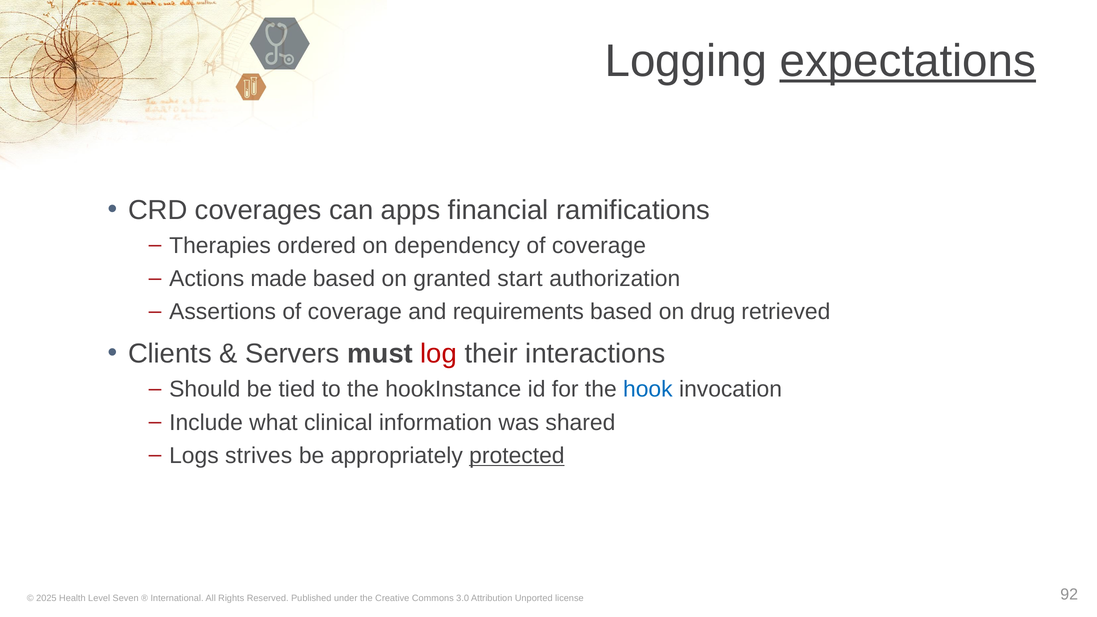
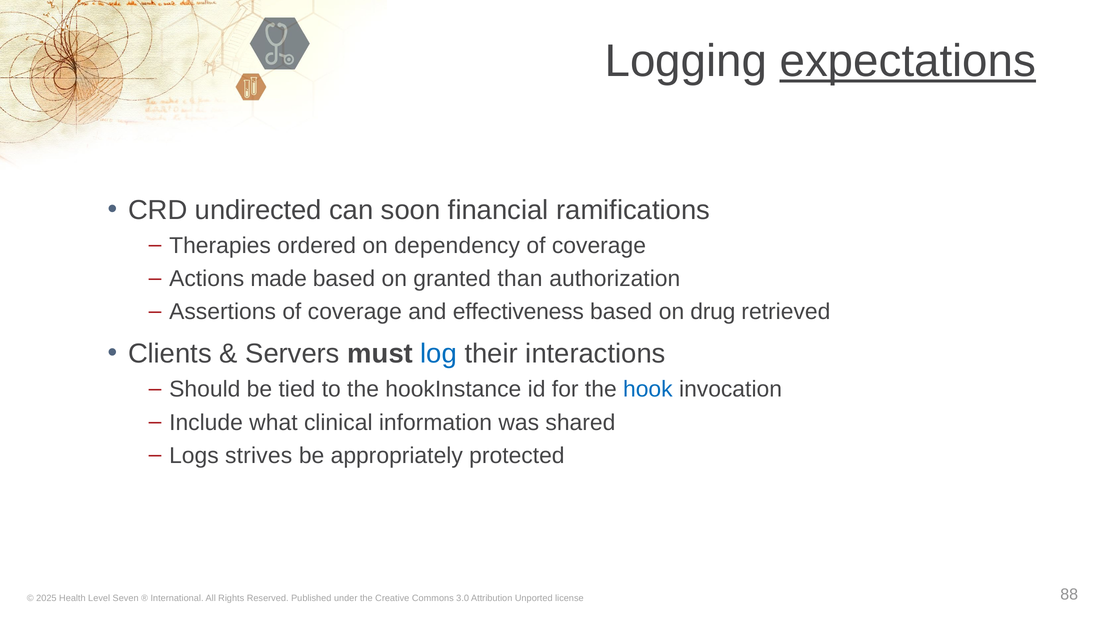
coverages: coverages -> undirected
apps: apps -> soon
start: start -> than
requirements: requirements -> effectiveness
log colour: red -> blue
protected underline: present -> none
92: 92 -> 88
